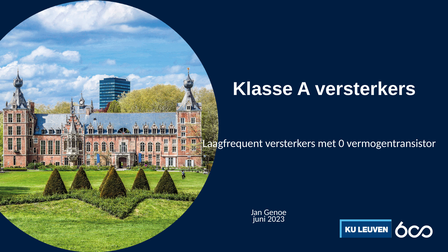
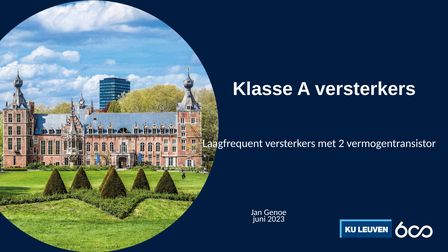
0: 0 -> 2
